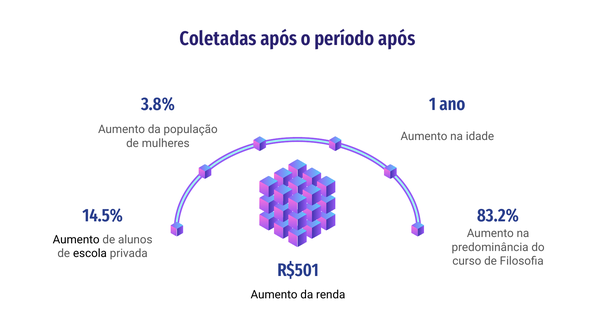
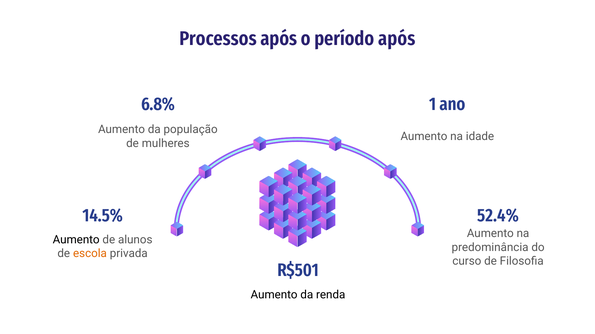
Coletadas: Coletadas -> Processos
3.8%: 3.8% -> 6.8%
83.2%: 83.2% -> 52.4%
escola colour: black -> orange
